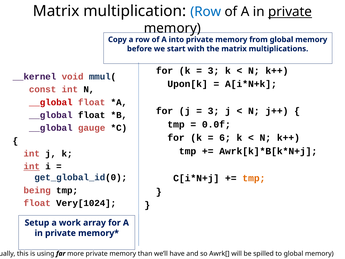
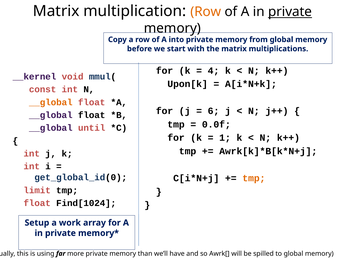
Row at (206, 12) colour: blue -> orange
3 at (214, 71): 3 -> 4
__global at (51, 102) colour: red -> orange
3 at (214, 111): 3 -> 6
gauge: gauge -> until
6: 6 -> 1
int at (32, 166) underline: present -> none
being: being -> limit
Very[1024: Very[1024 -> Find[1024
